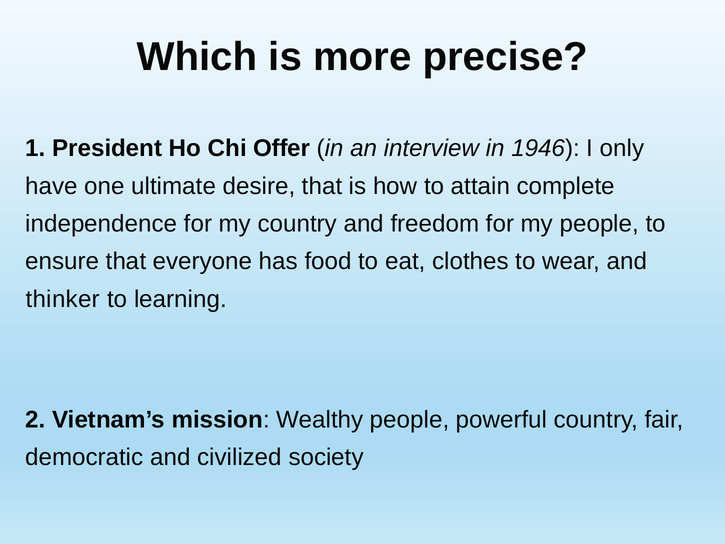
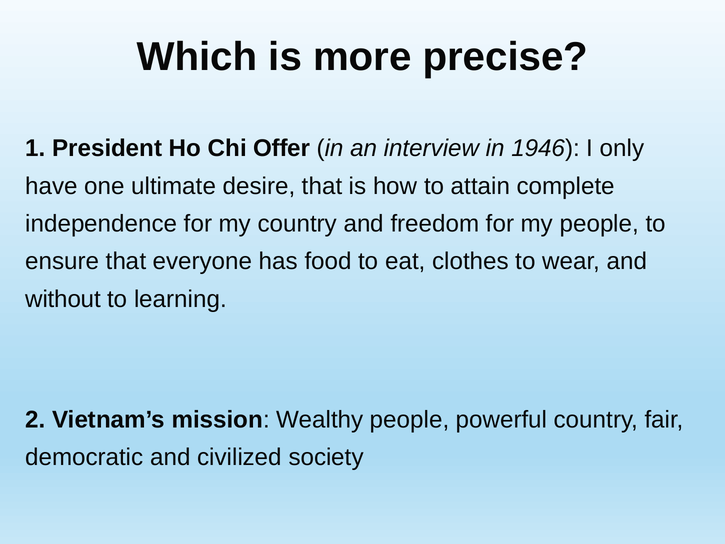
thinker: thinker -> without
